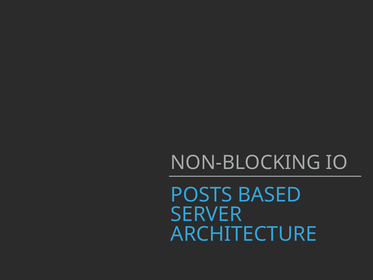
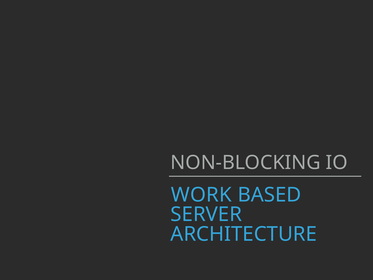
POSTS: POSTS -> WORK
